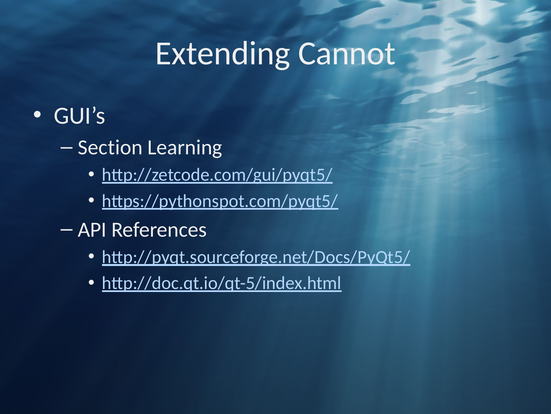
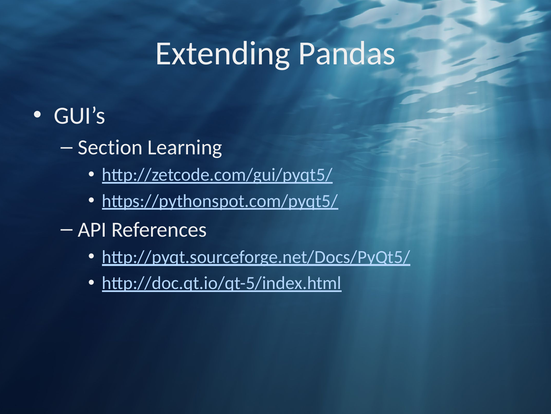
Cannot: Cannot -> Pandas
